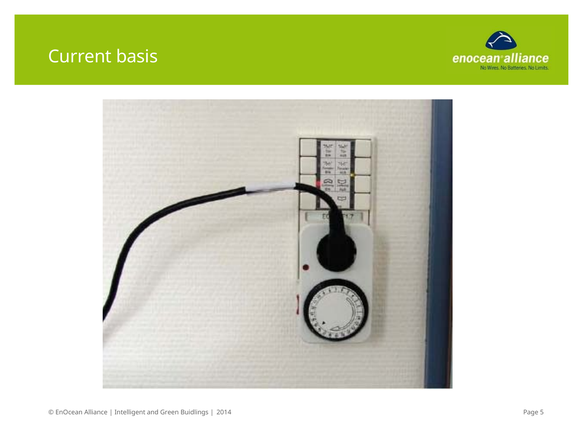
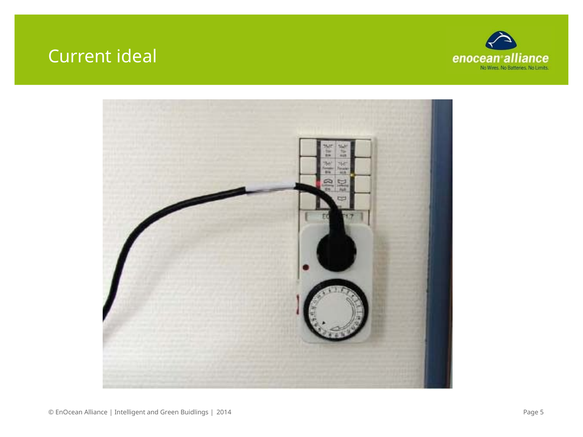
basis: basis -> ideal
